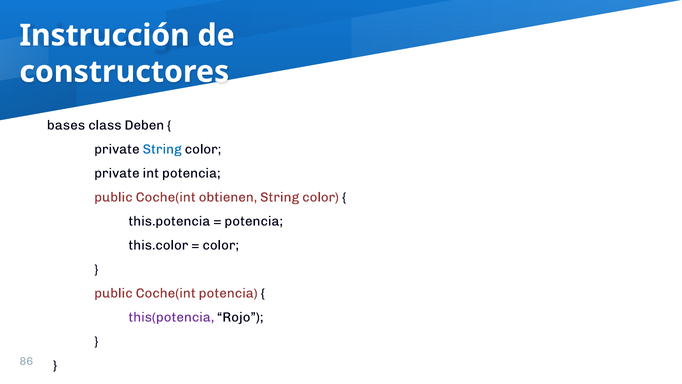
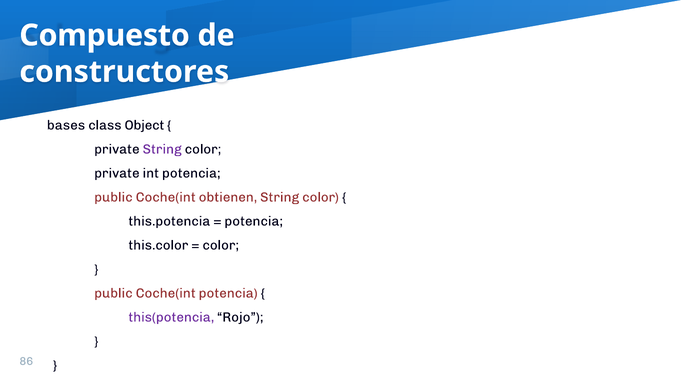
Instrucción: Instrucción -> Compuesto
Deben: Deben -> Object
String at (162, 149) colour: blue -> purple
